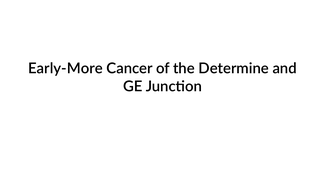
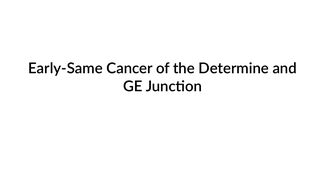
Early-More: Early-More -> Early-Same
